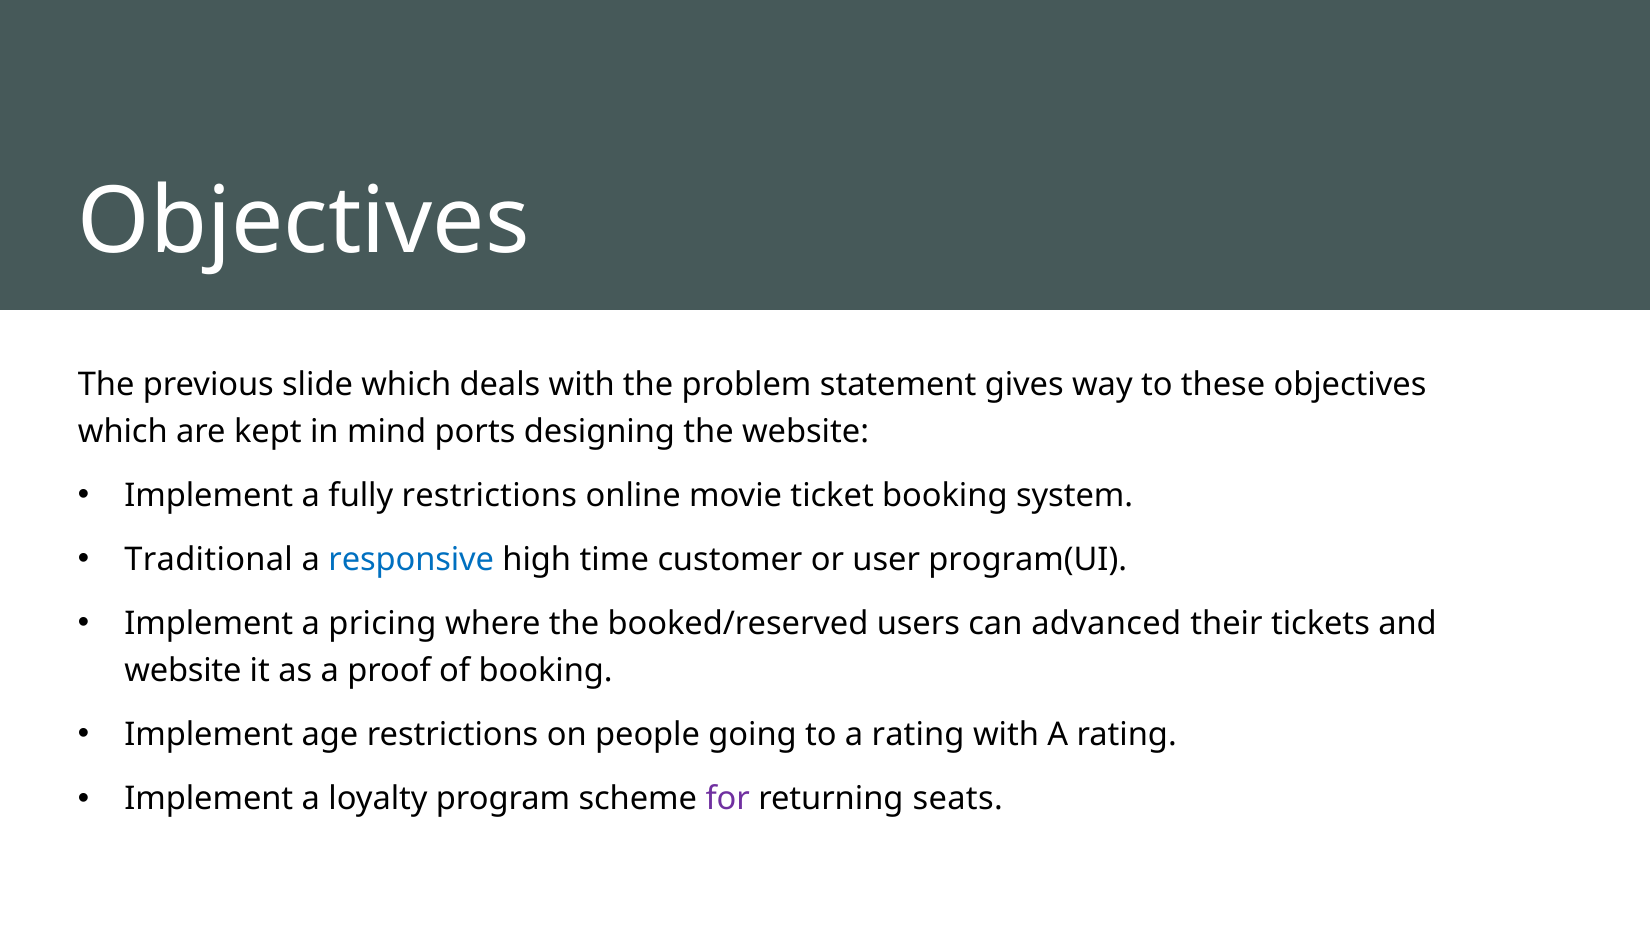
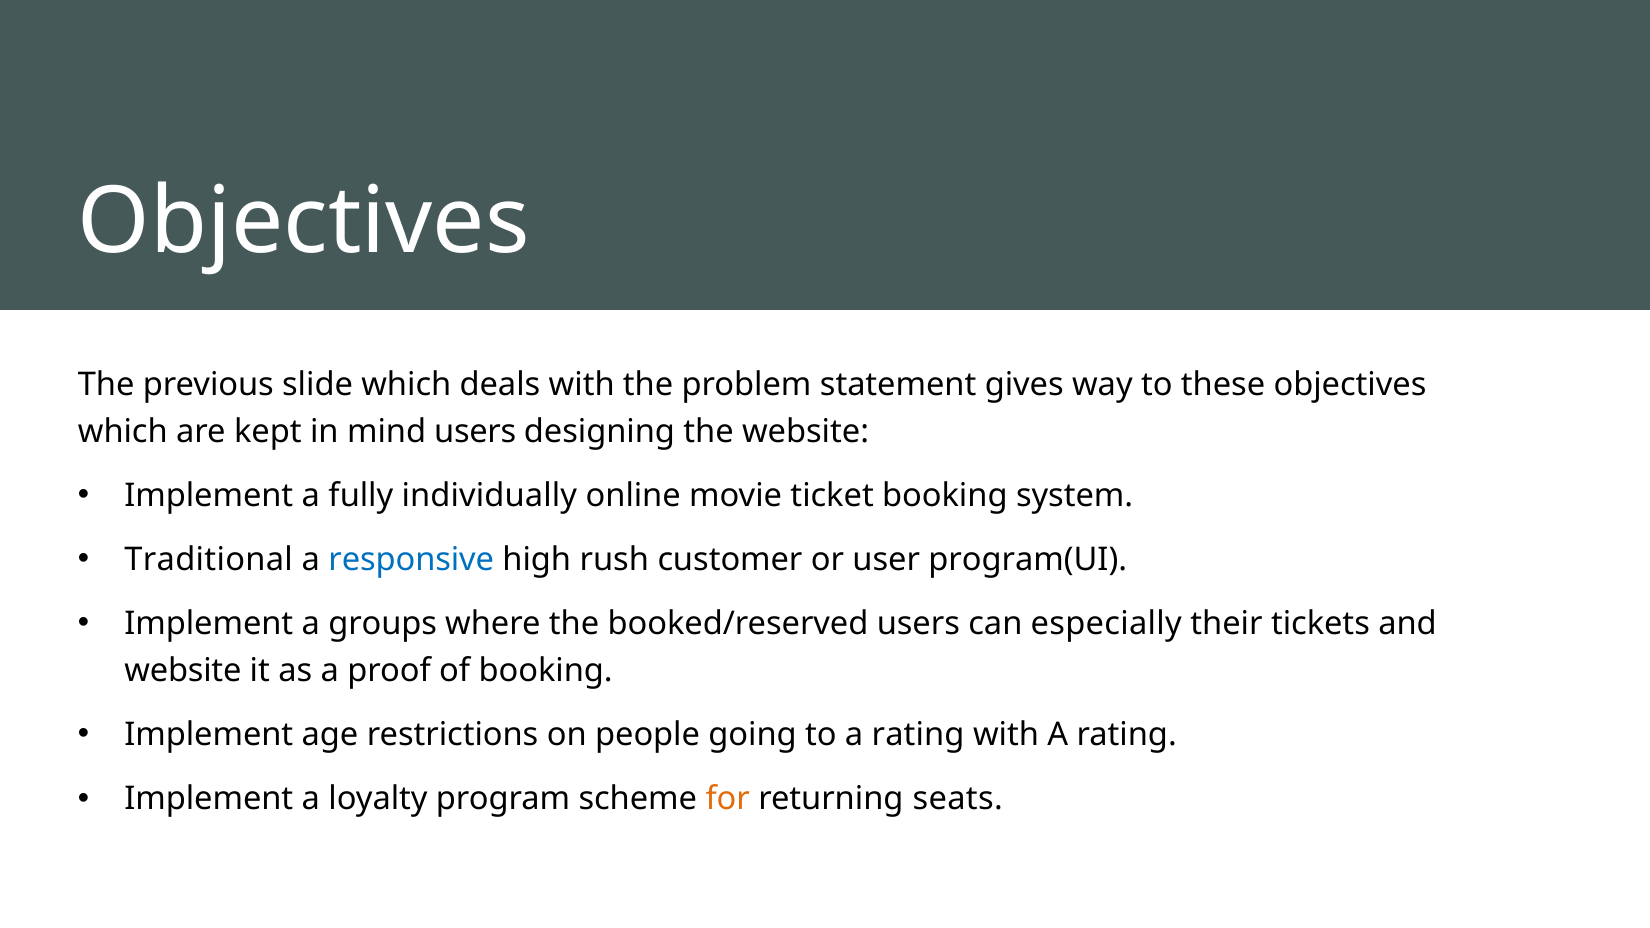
mind ports: ports -> users
fully restrictions: restrictions -> individually
time: time -> rush
pricing: pricing -> groups
advanced: advanced -> especially
for colour: purple -> orange
